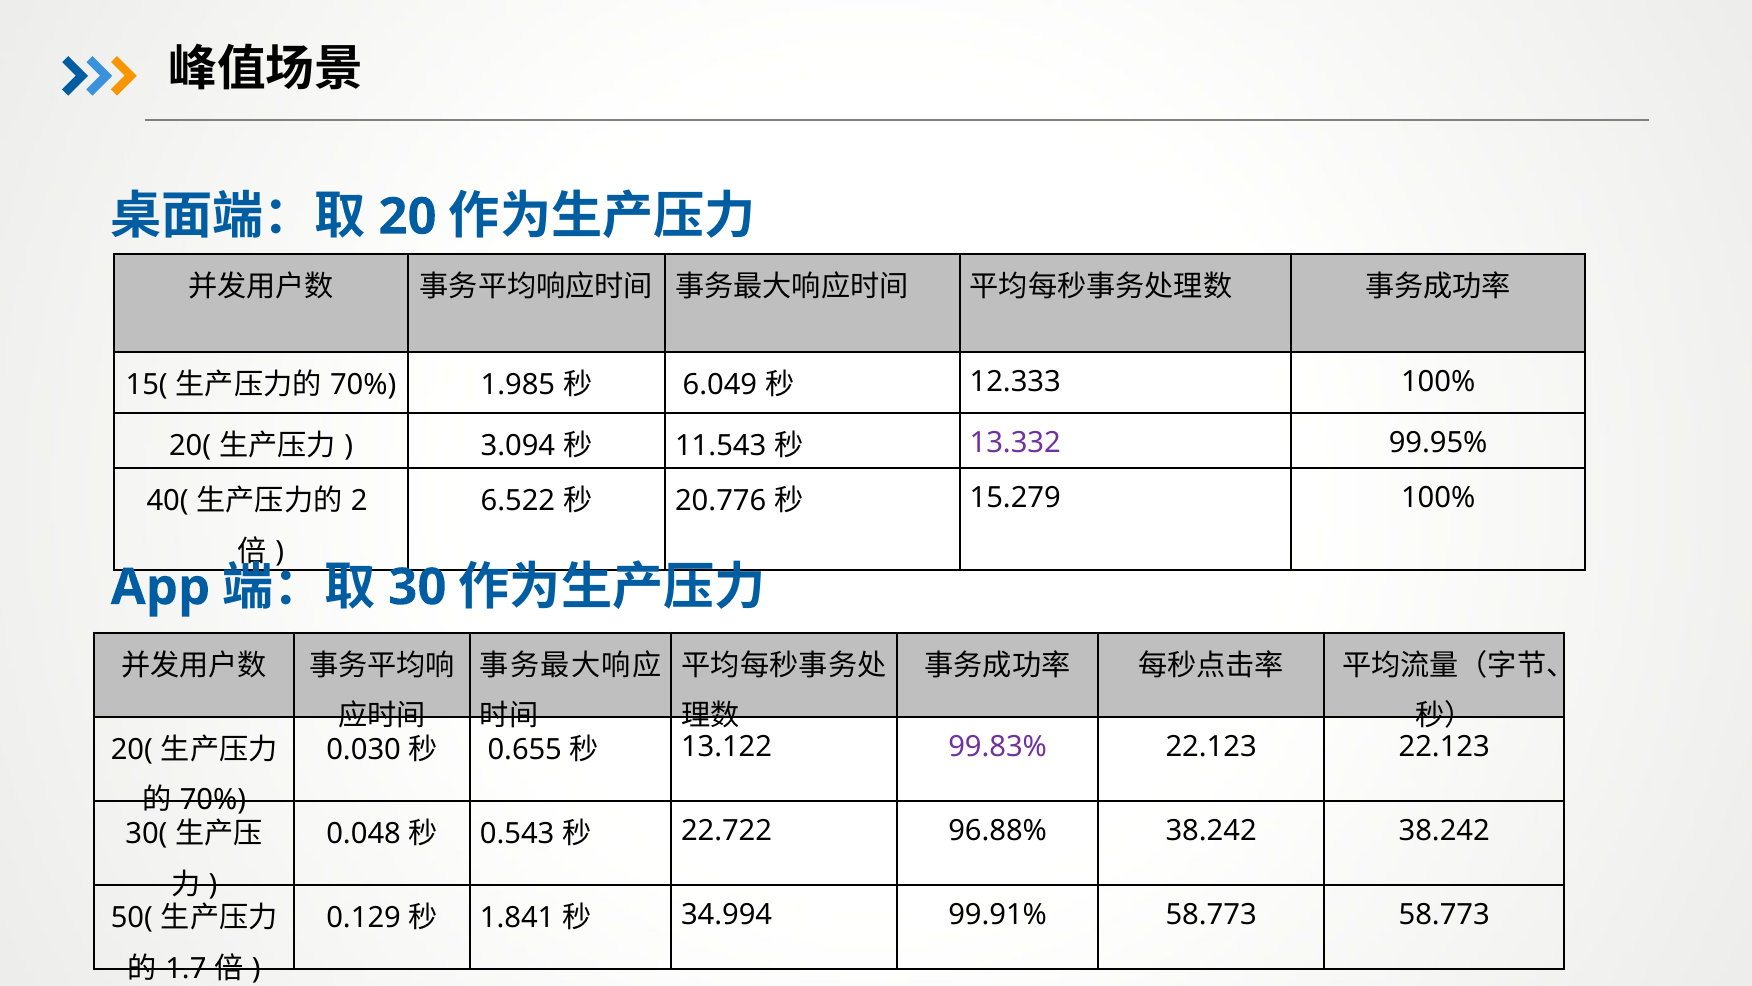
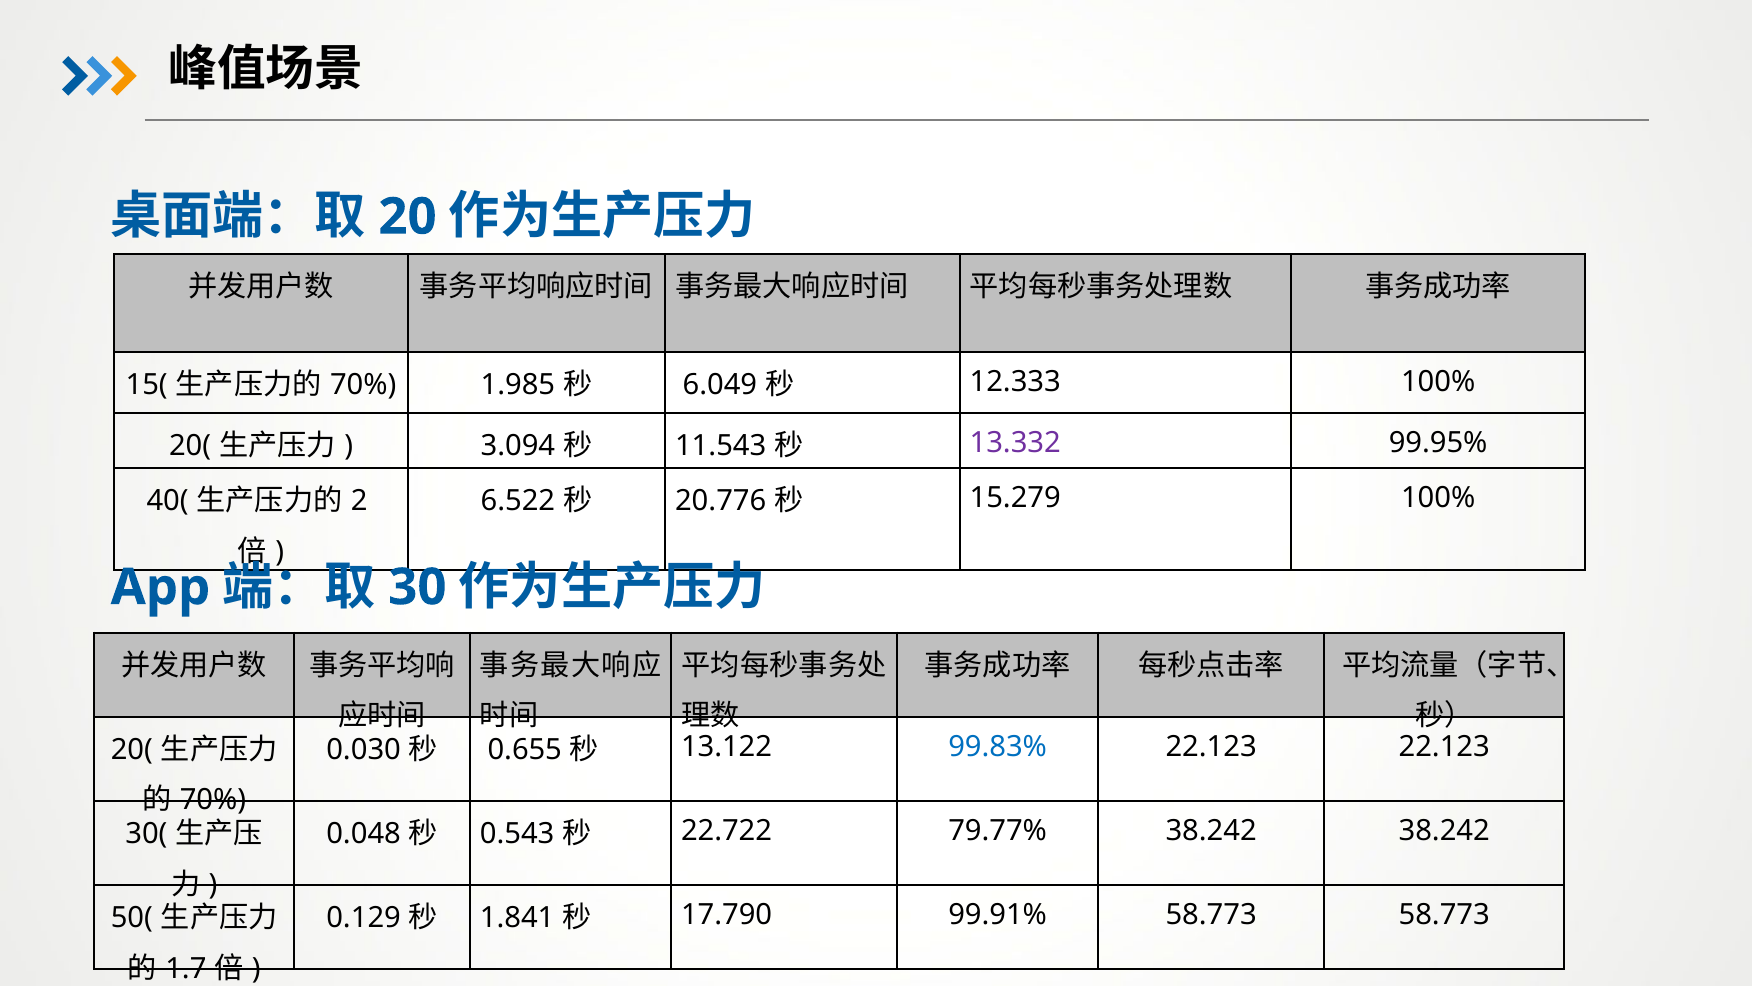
99.83% colour: purple -> blue
96.88%: 96.88% -> 79.77%
34.994: 34.994 -> 17.790
